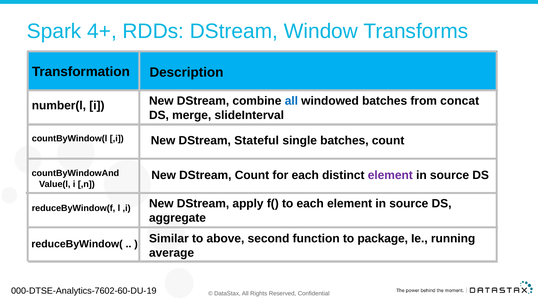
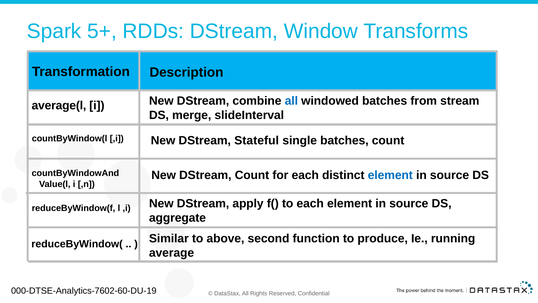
4+: 4+ -> 5+
concat: concat -> stream
number(l: number(l -> average(l
element at (390, 175) colour: purple -> blue
package: package -> produce
